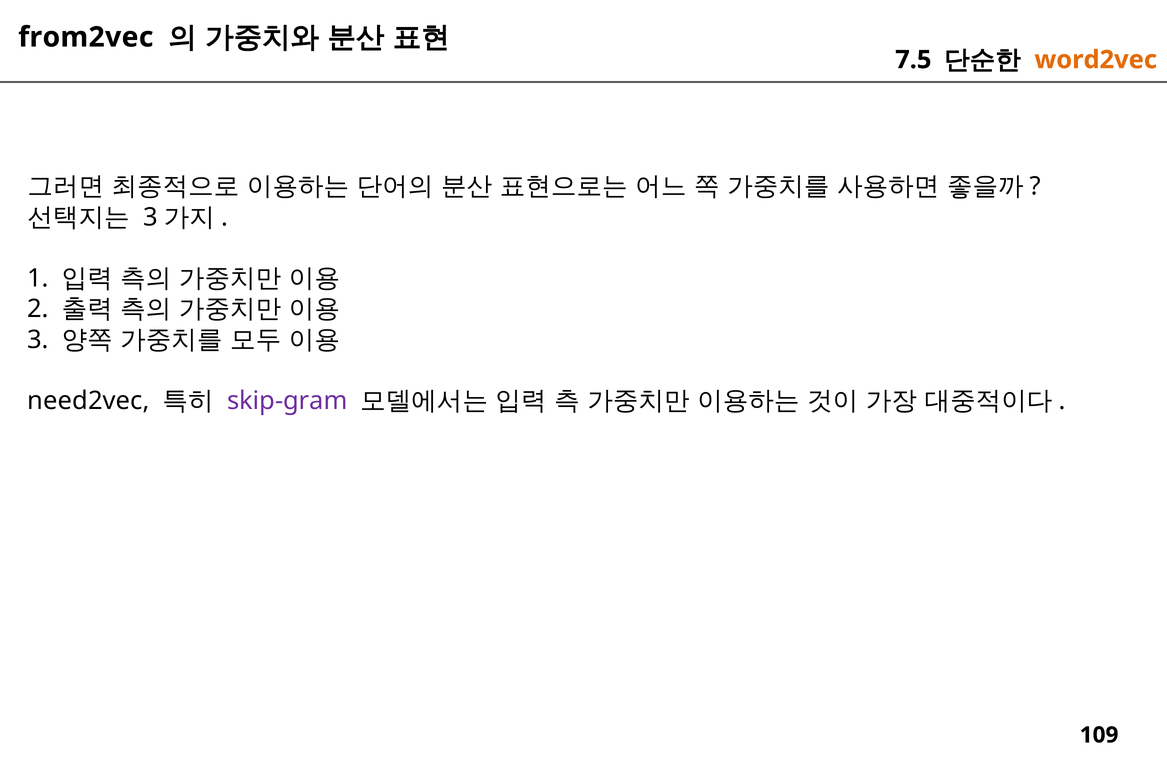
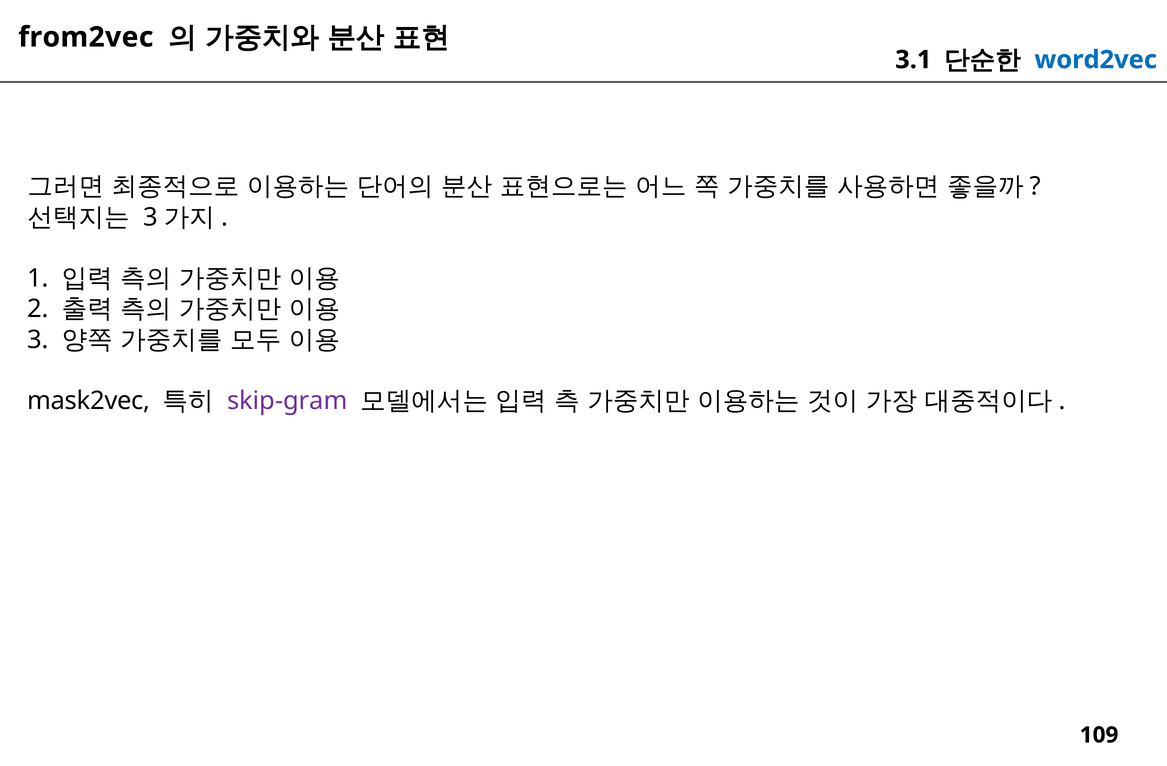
7.5: 7.5 -> 3.1
word2vec colour: orange -> blue
need2vec: need2vec -> mask2vec
